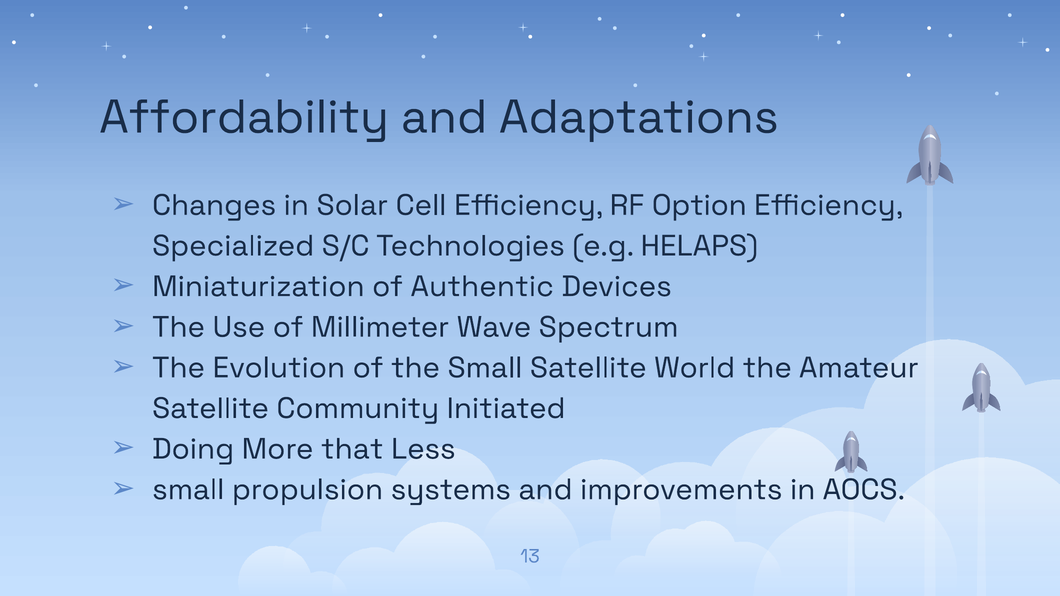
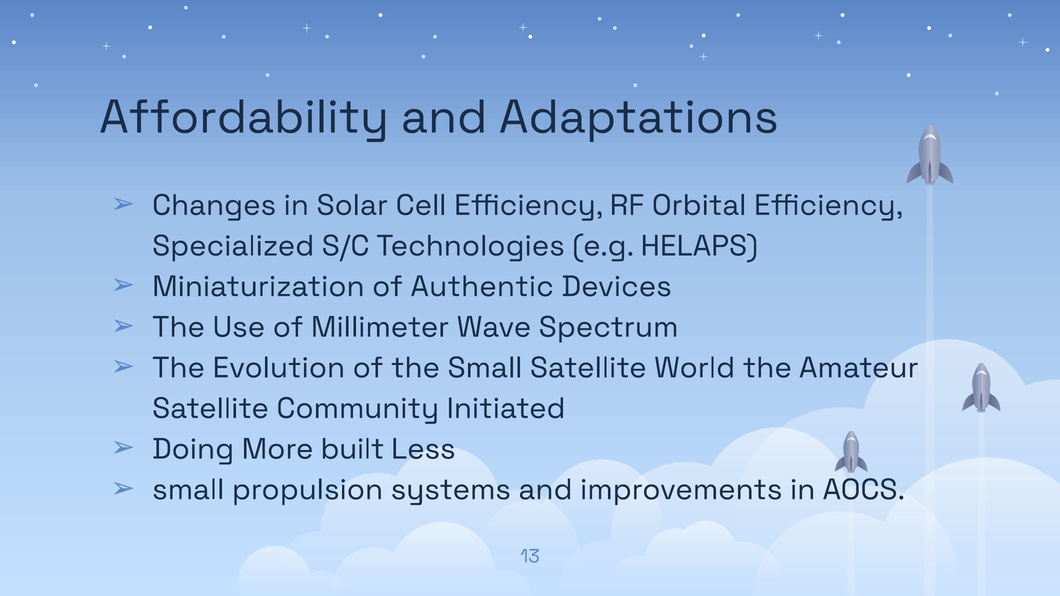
Option: Option -> Orbital
that: that -> built
